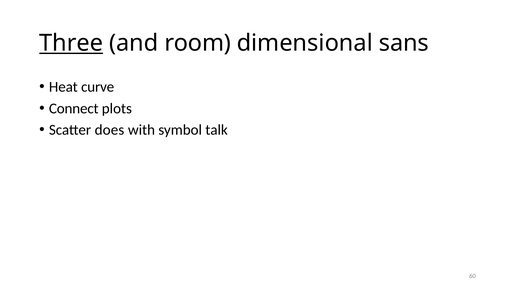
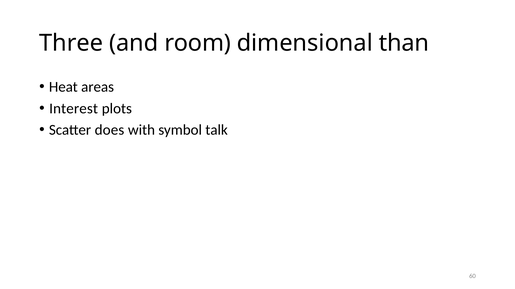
Three underline: present -> none
sans: sans -> than
curve: curve -> areas
Connect: Connect -> Interest
